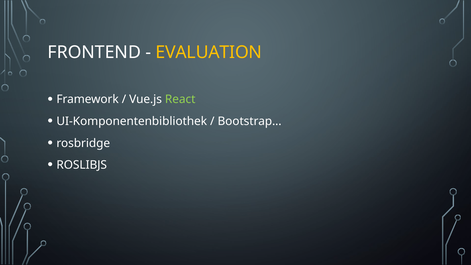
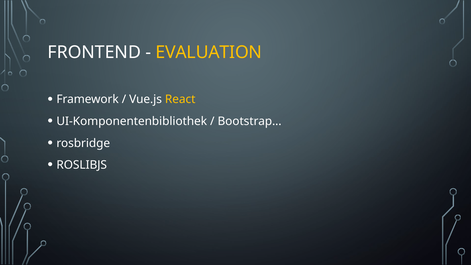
React colour: light green -> yellow
